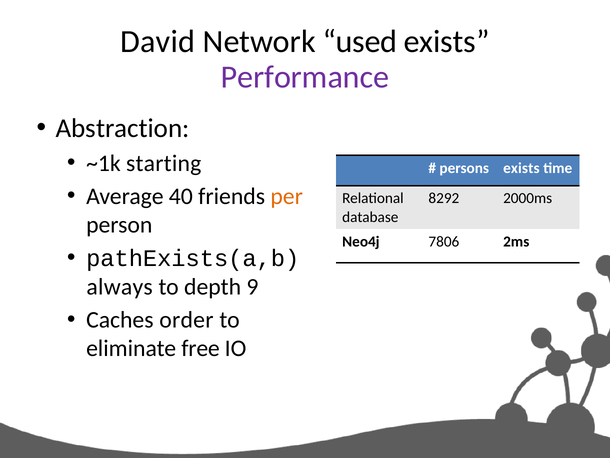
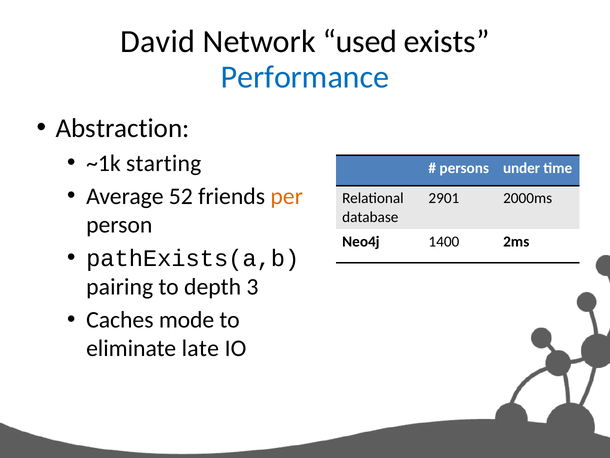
Performance colour: purple -> blue
persons exists: exists -> under
40: 40 -> 52
8292: 8292 -> 2901
7806: 7806 -> 1400
always: always -> pairing
9: 9 -> 3
order: order -> mode
free: free -> late
